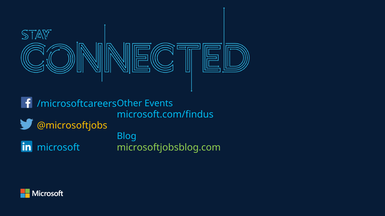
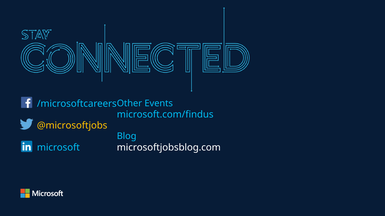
microsoftjobsblog.com colour: light green -> white
